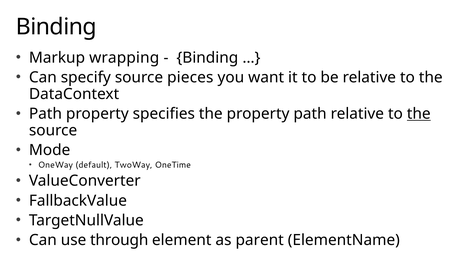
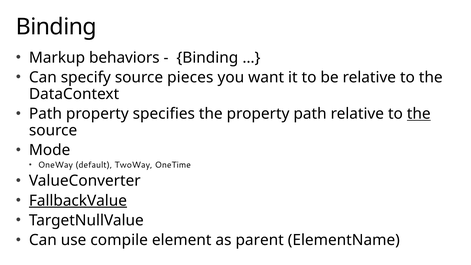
wrapping: wrapping -> behaviors
FallbackValue underline: none -> present
through: through -> compile
